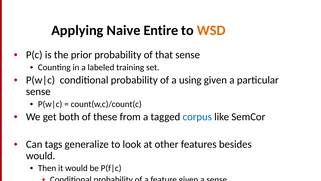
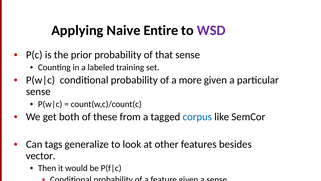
WSD colour: orange -> purple
using: using -> more
would at (41, 155): would -> vector
